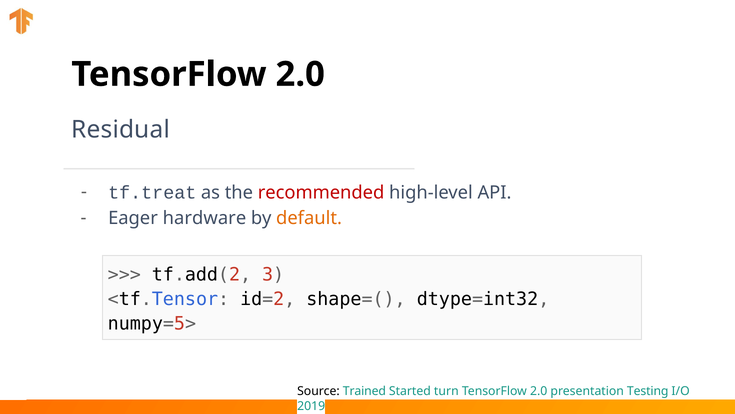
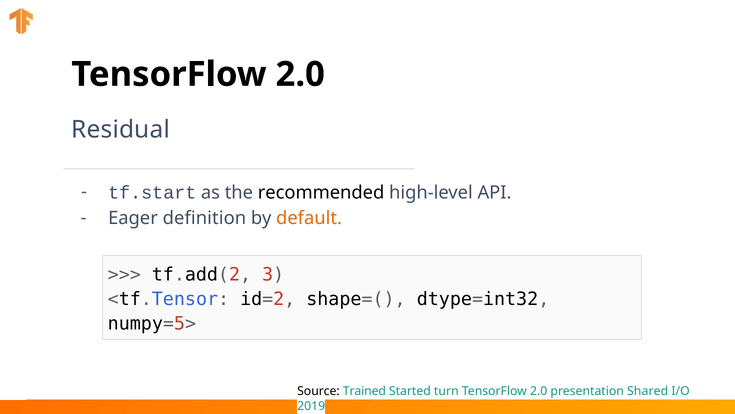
tf.treat: tf.treat -> tf.start
recommended colour: red -> black
hardware: hardware -> definition
Testing: Testing -> Shared
